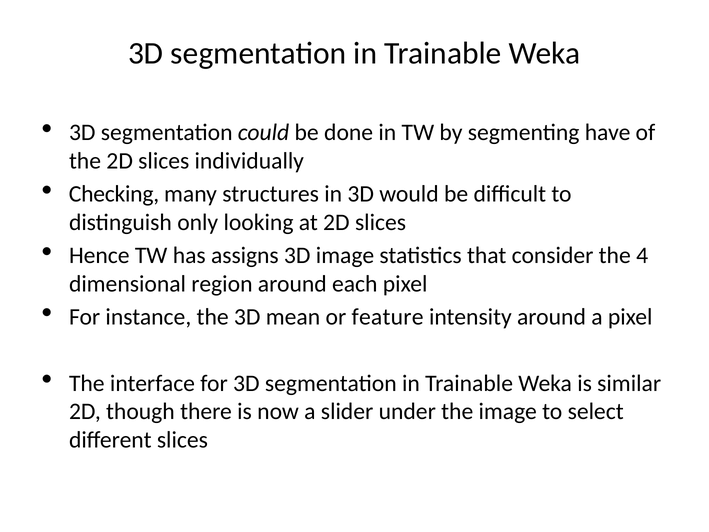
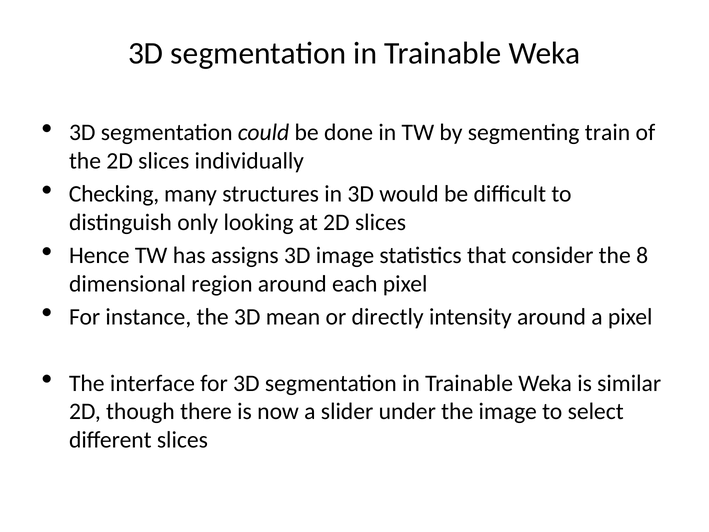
have: have -> train
4: 4 -> 8
feature: feature -> directly
